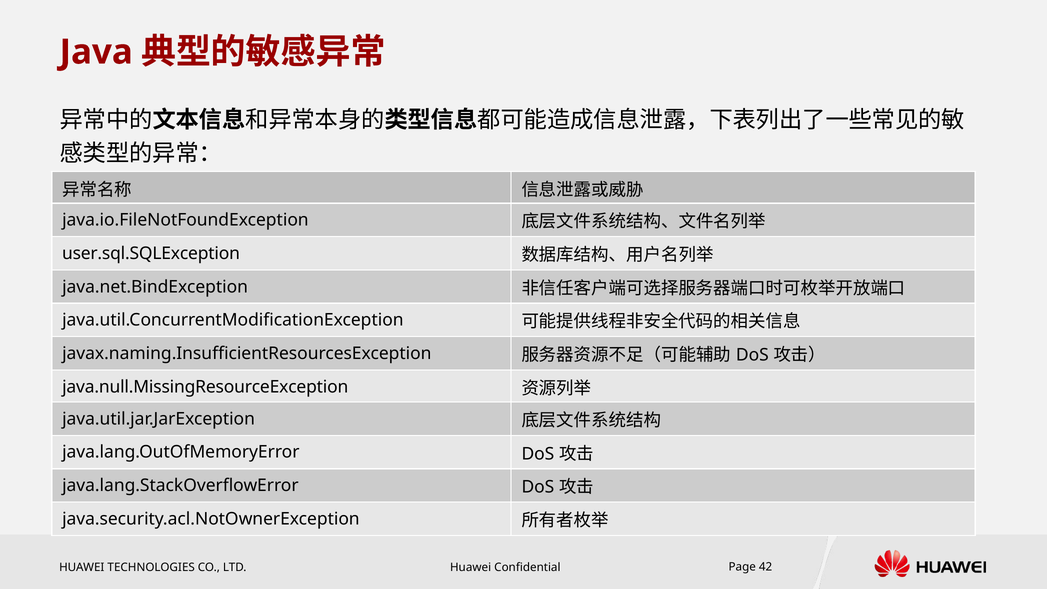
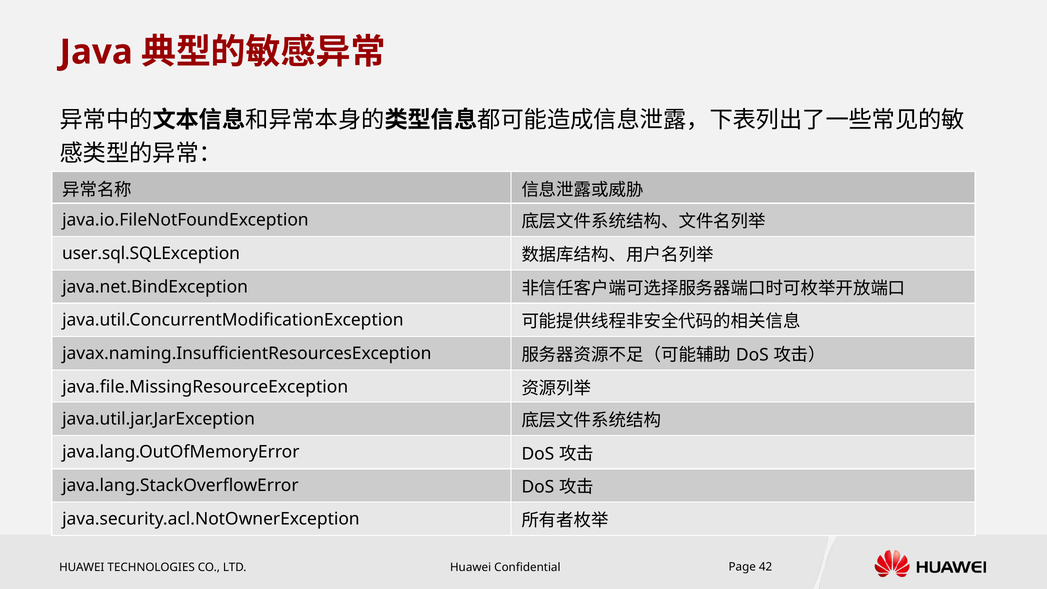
java.null.MissingResourceException: java.null.MissingResourceException -> java.file.MissingResourceException
